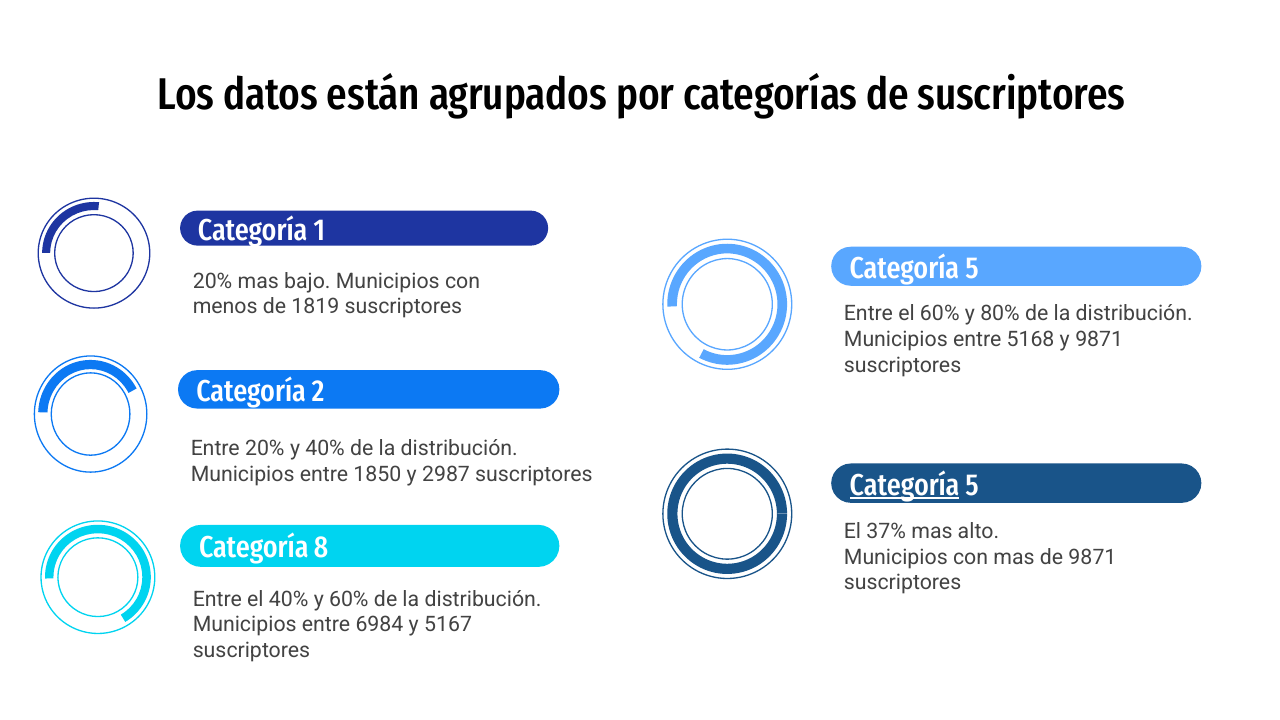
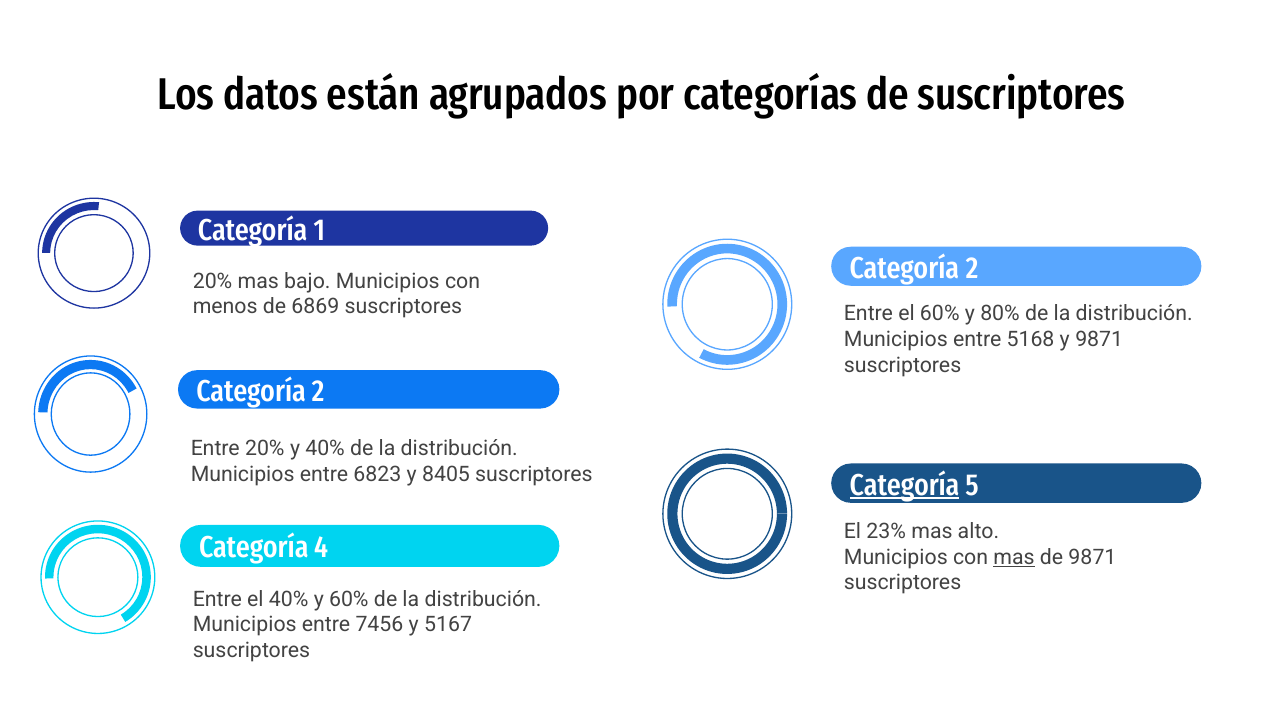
5 at (972, 268): 5 -> 2
1819: 1819 -> 6869
1850: 1850 -> 6823
2987: 2987 -> 8405
37%: 37% -> 23%
8: 8 -> 4
mas at (1014, 557) underline: none -> present
6984: 6984 -> 7456
